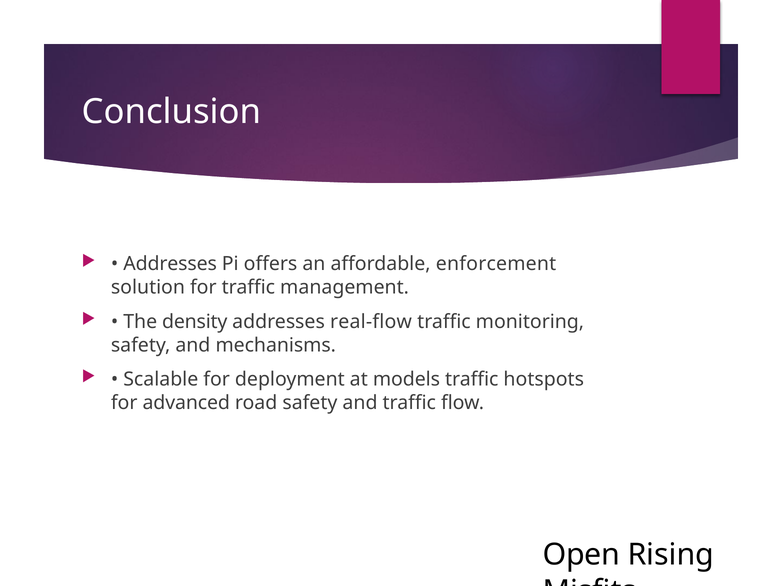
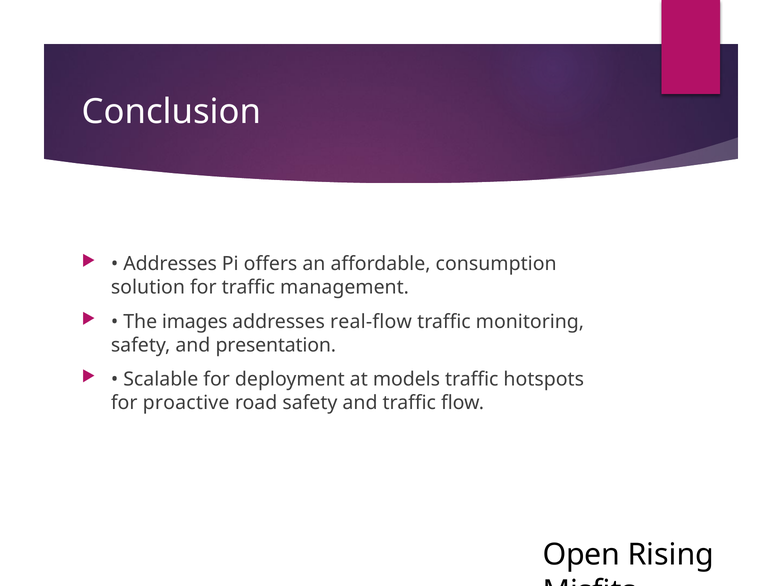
enforcement: enforcement -> consumption
density: density -> images
mechanisms: mechanisms -> presentation
advanced: advanced -> proactive
